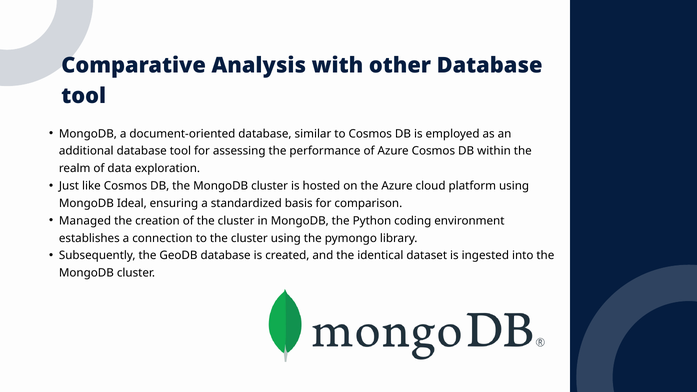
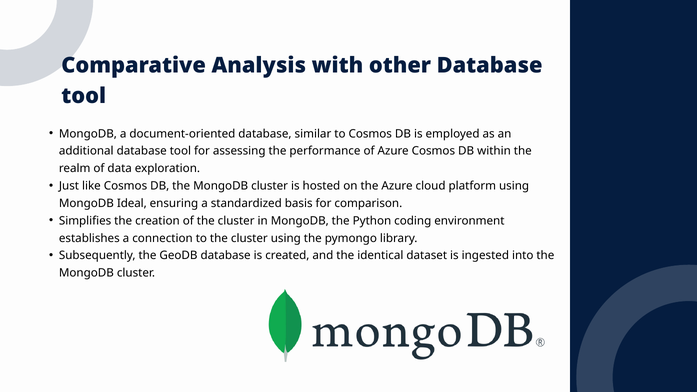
Managed: Managed -> Simplifies
